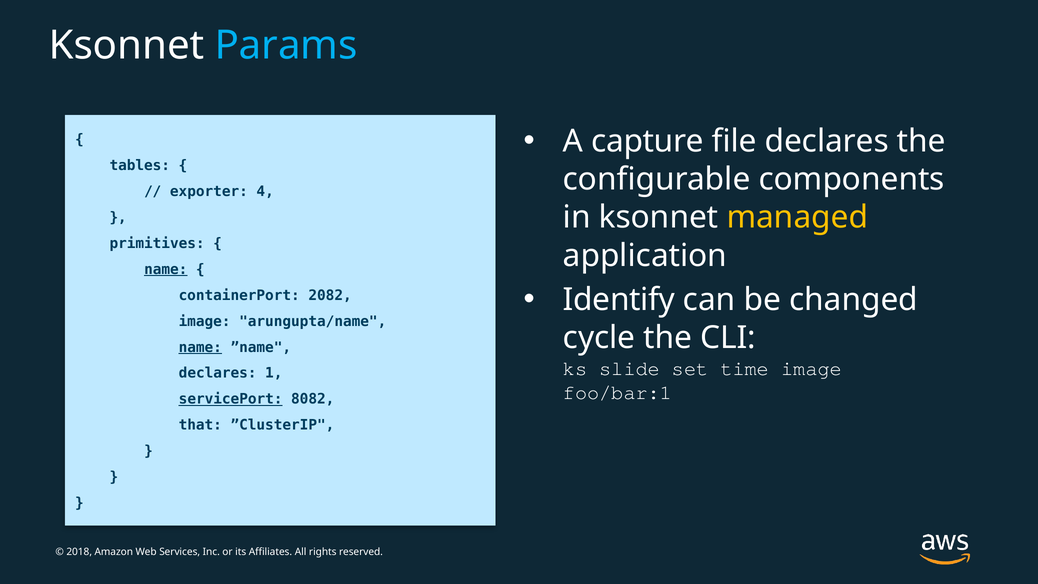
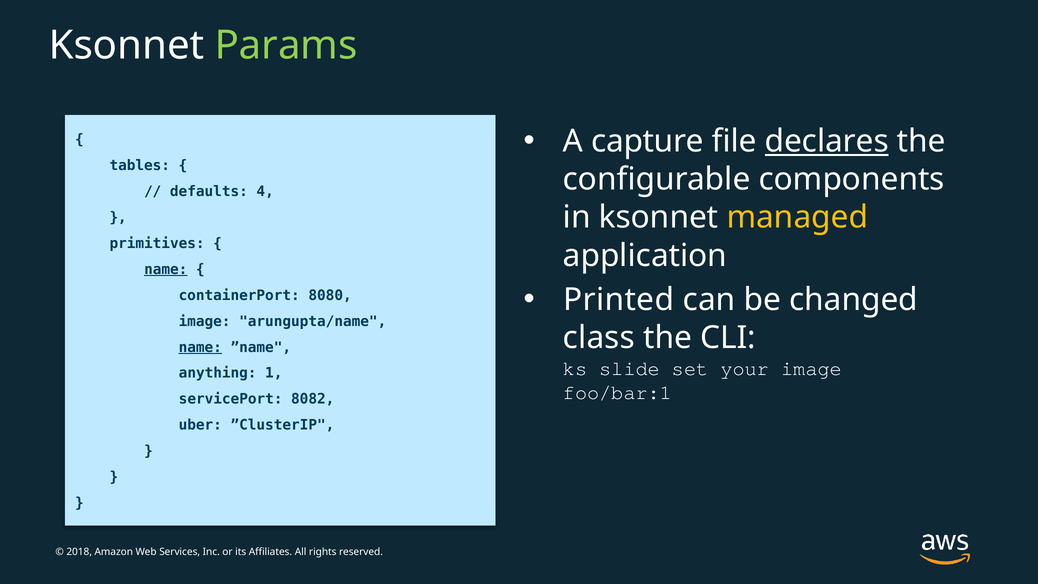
Params colour: light blue -> light green
declares at (827, 141) underline: none -> present
exporter: exporter -> defaults
Identify: Identify -> Printed
2082: 2082 -> 8080
cycle: cycle -> class
time: time -> your
declares at (218, 373): declares -> anything
servicePort underline: present -> none
that: that -> uber
